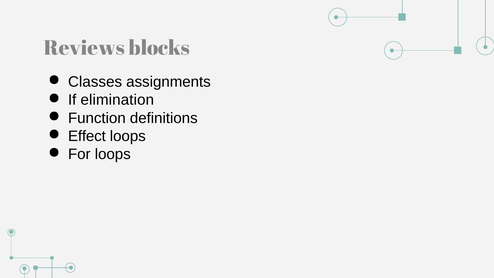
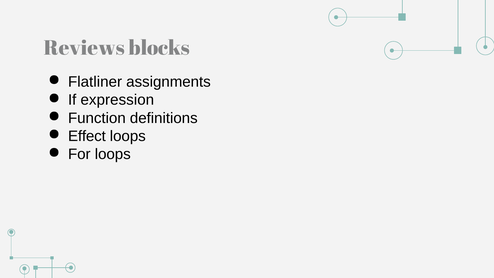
Classes: Classes -> Flatliner
elimination: elimination -> expression
